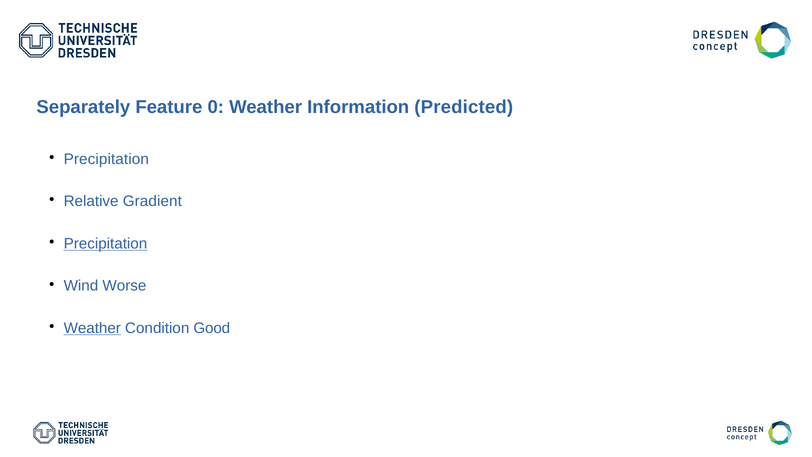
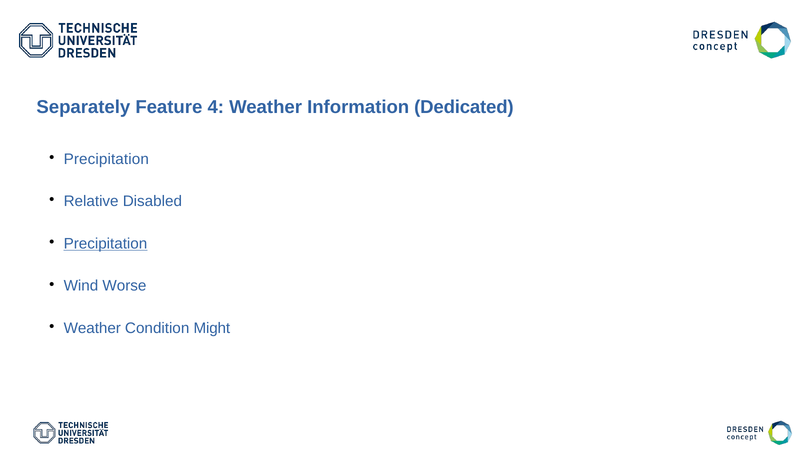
0: 0 -> 4
Predicted: Predicted -> Dedicated
Gradient: Gradient -> Disabled
Weather at (92, 328) underline: present -> none
Good: Good -> Might
